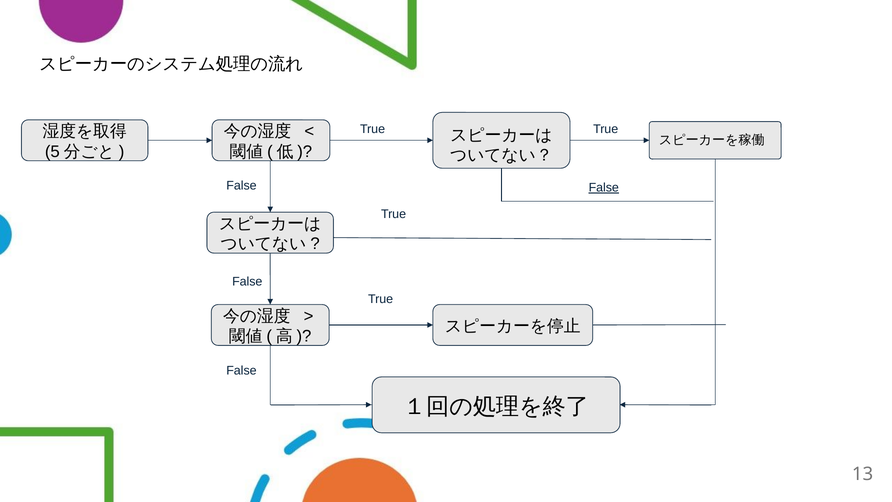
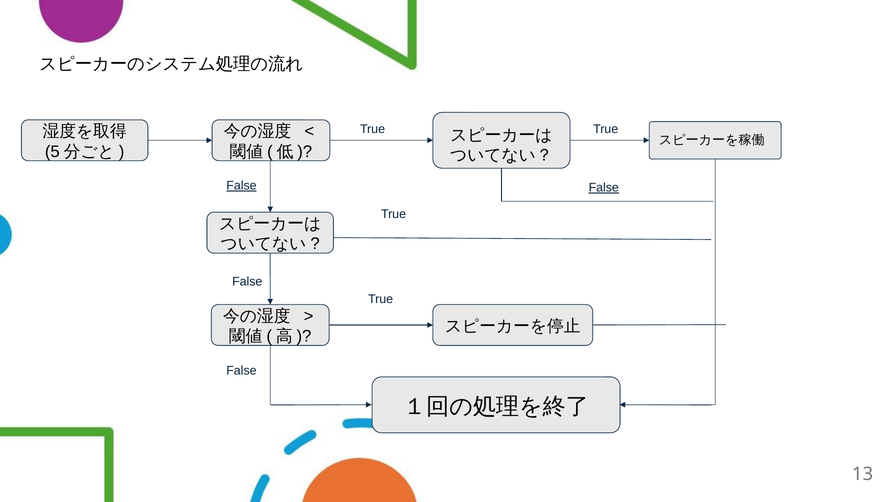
False at (241, 186) underline: none -> present
